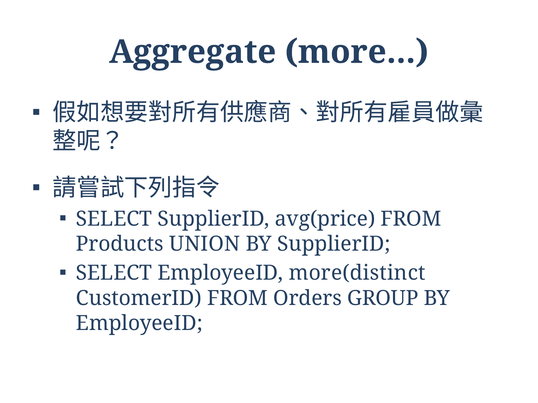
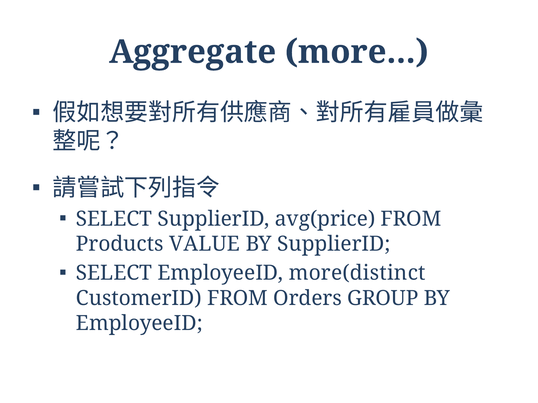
UNION: UNION -> VALUE
